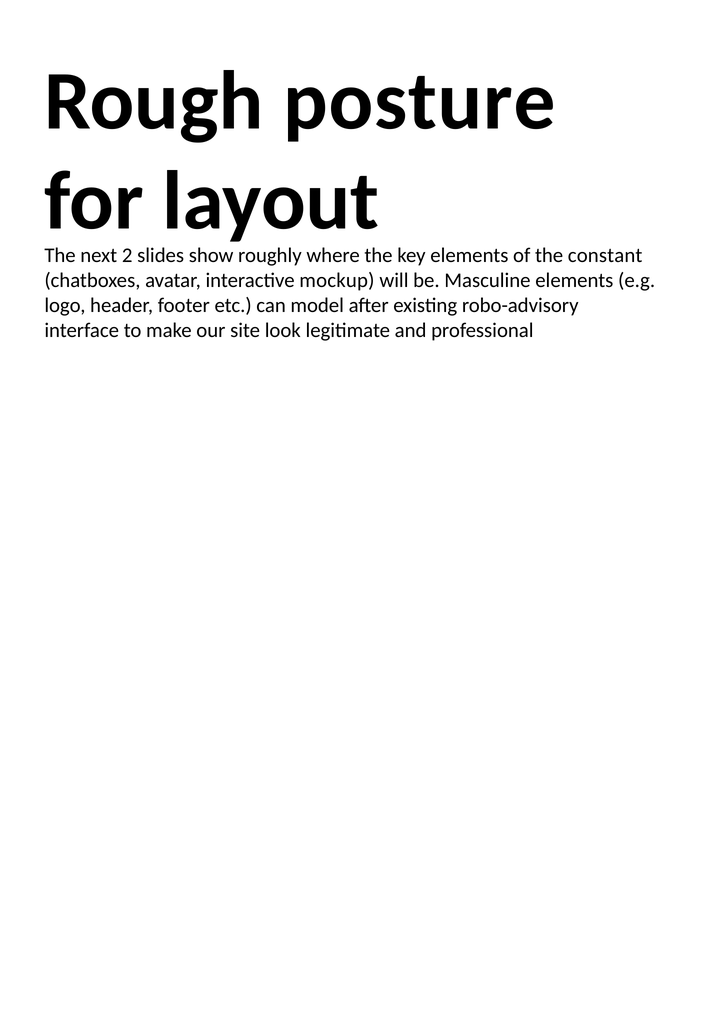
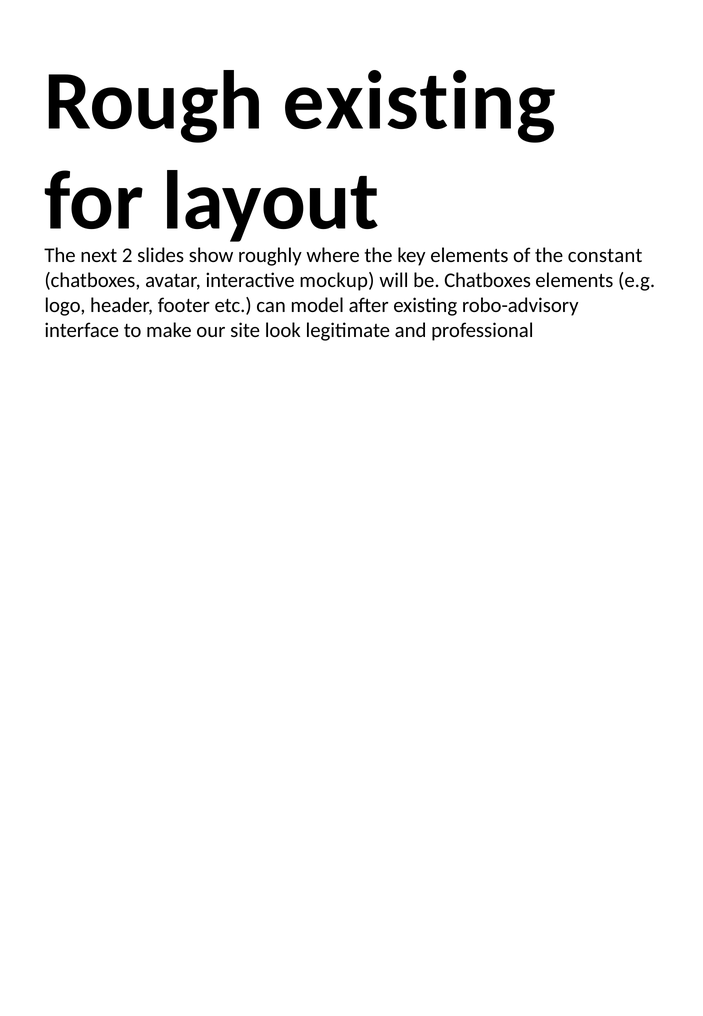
Rough posture: posture -> existing
be Masculine: Masculine -> Chatboxes
